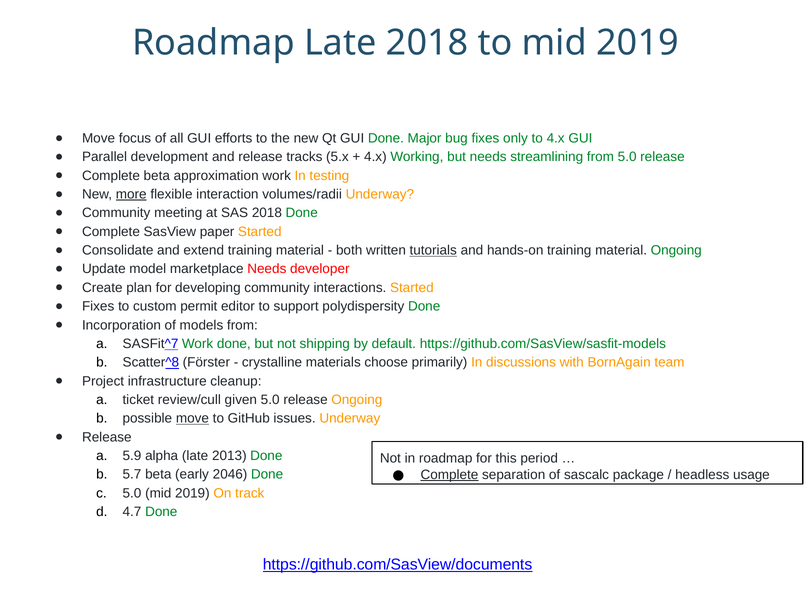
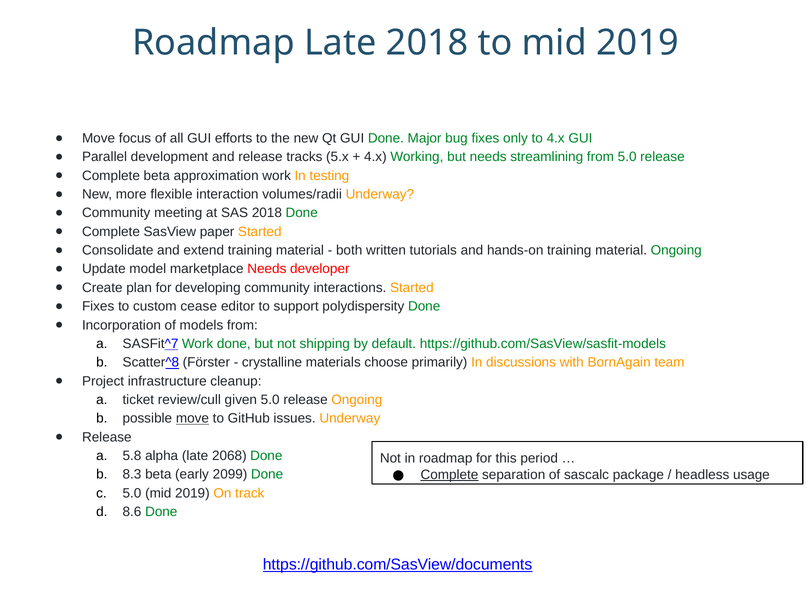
more underline: present -> none
tutorials underline: present -> none
permit: permit -> cease
5.9: 5.9 -> 5.8
2013: 2013 -> 2068
5.7: 5.7 -> 8.3
2046: 2046 -> 2099
4.7: 4.7 -> 8.6
